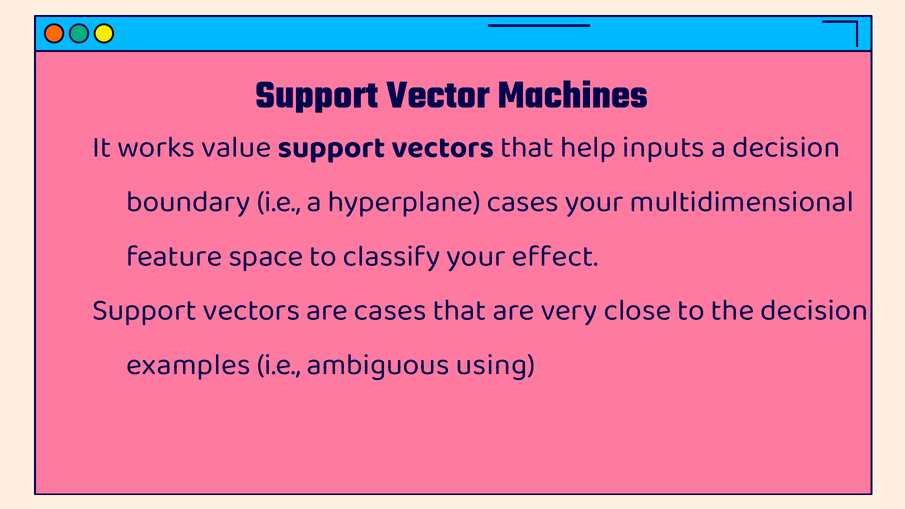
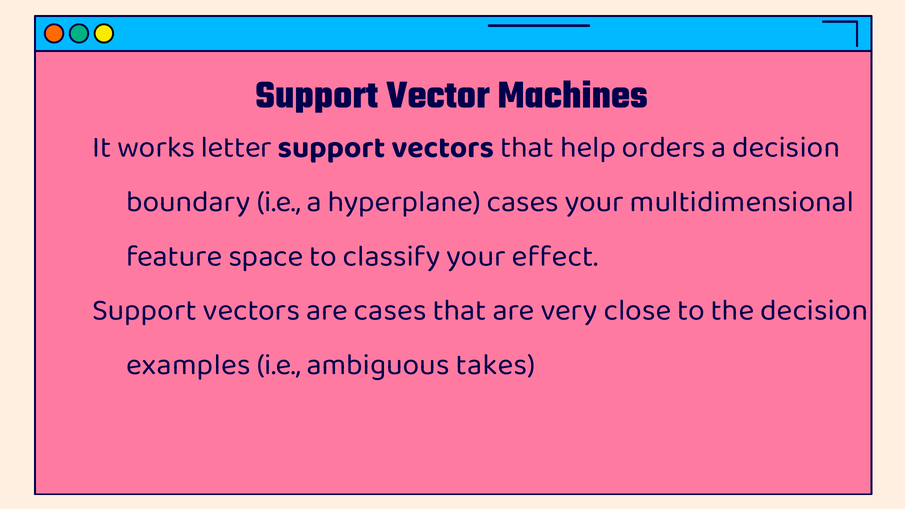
value: value -> letter
inputs: inputs -> orders
using: using -> takes
